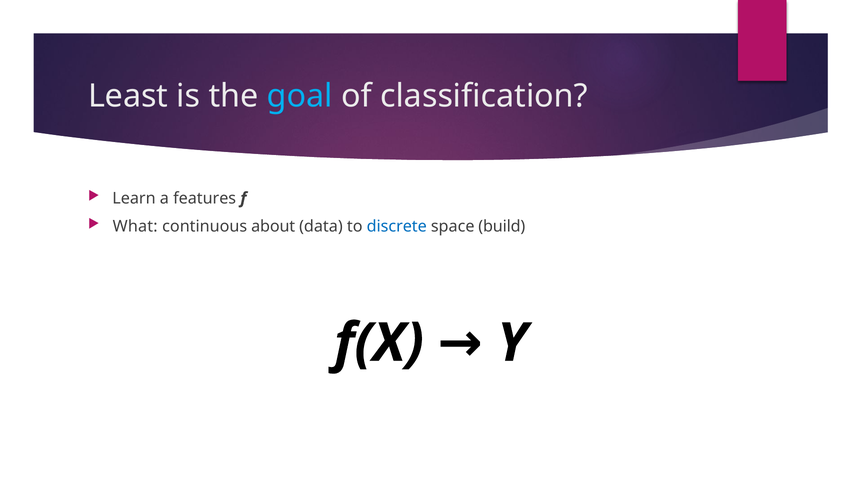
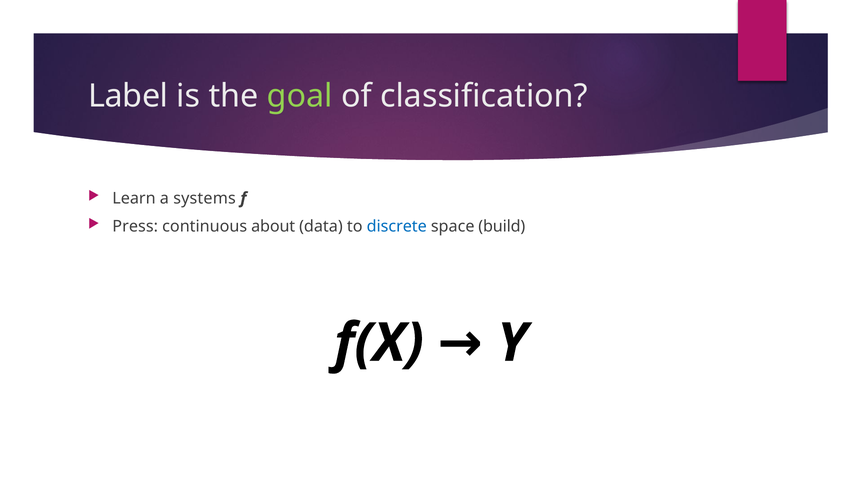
Least: Least -> Label
goal colour: light blue -> light green
features: features -> systems
What: What -> Press
